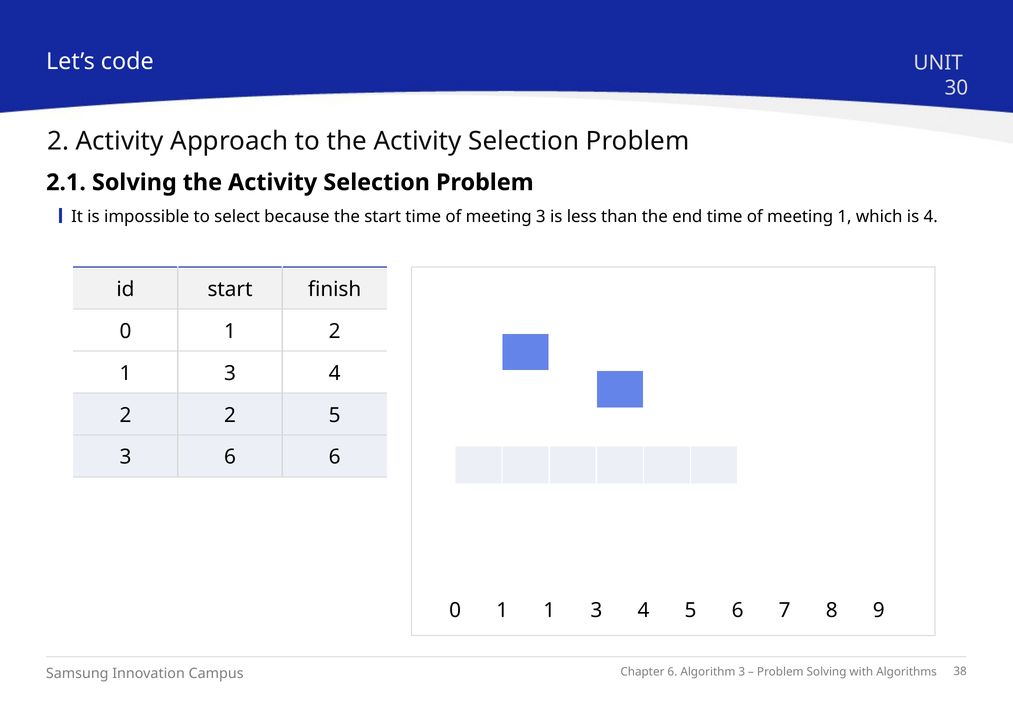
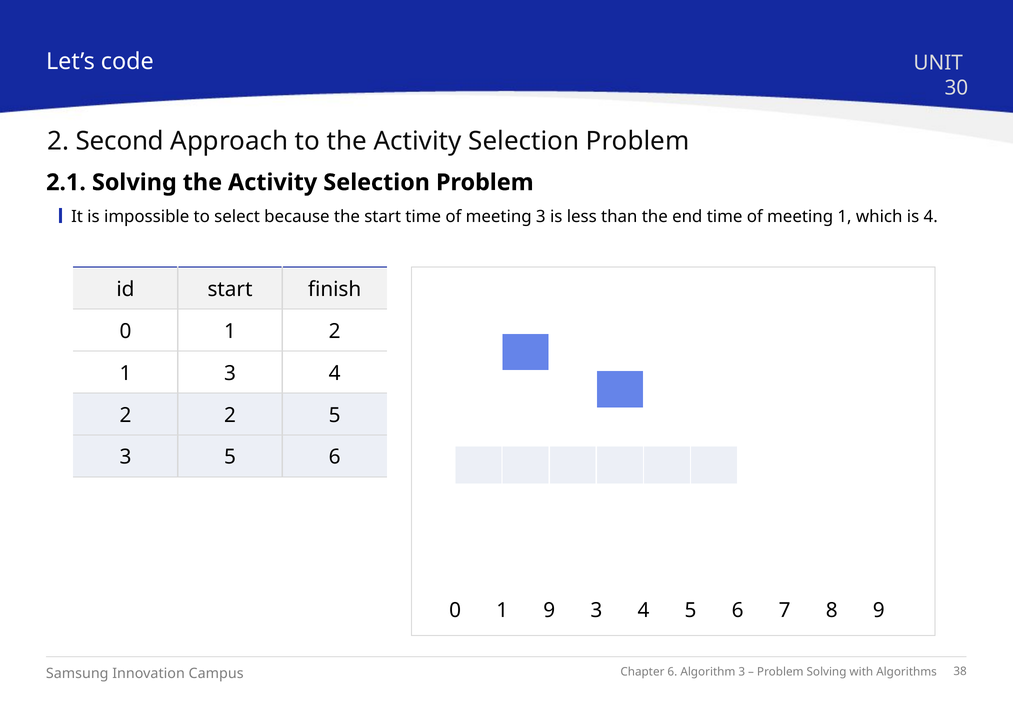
2 Activity: Activity -> Second
3 6: 6 -> 5
1 1: 1 -> 9
